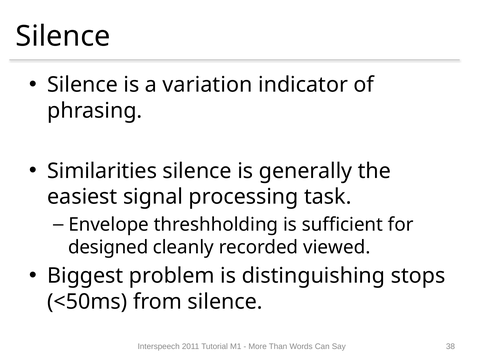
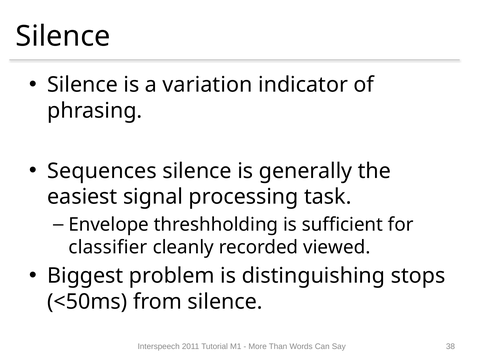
Similarities: Similarities -> Sequences
designed: designed -> classifier
